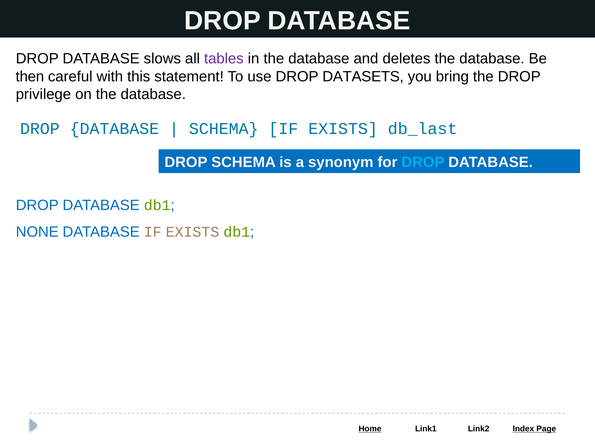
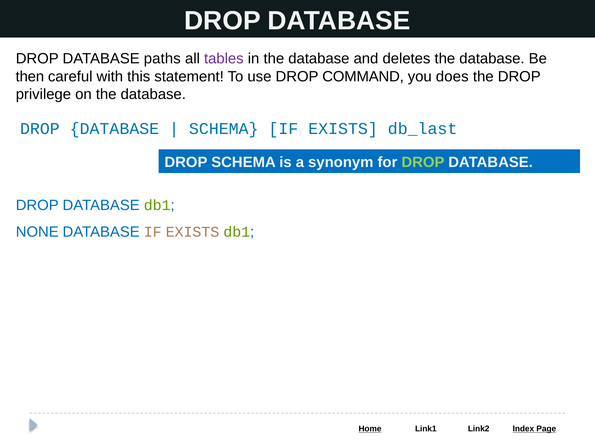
slows: slows -> paths
DATASETS: DATASETS -> COMMAND
bring: bring -> does
DROP at (423, 162) colour: light blue -> light green
